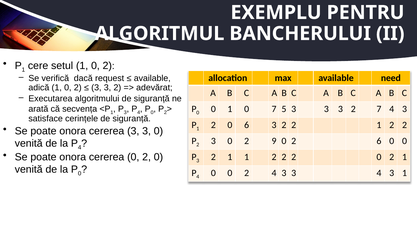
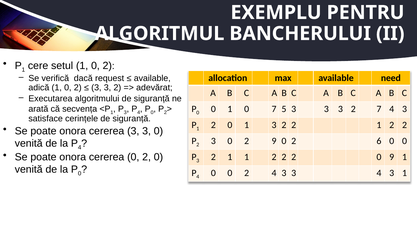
2 0 6: 6 -> 1
2 0 2: 2 -> 9
